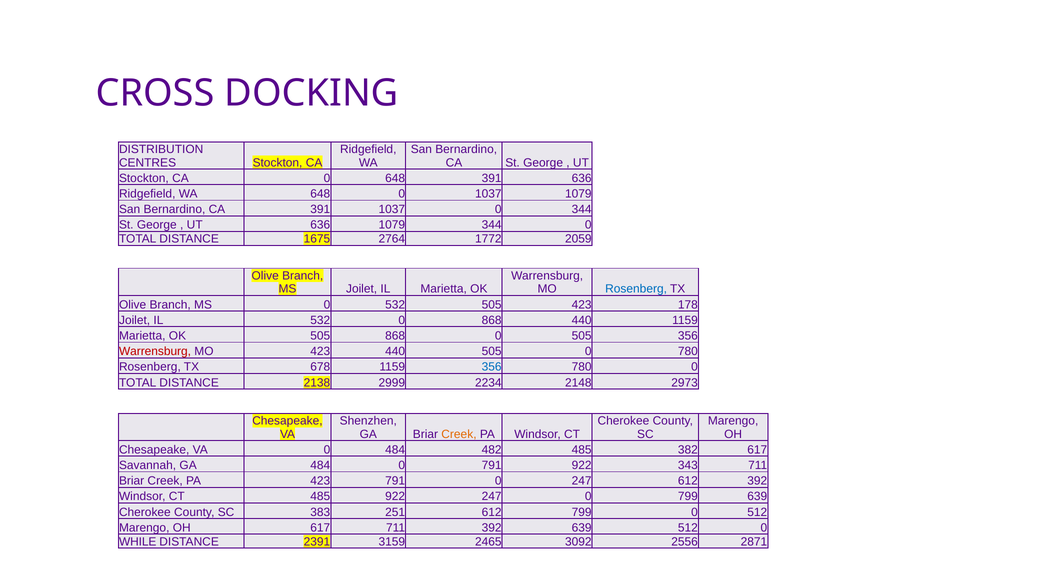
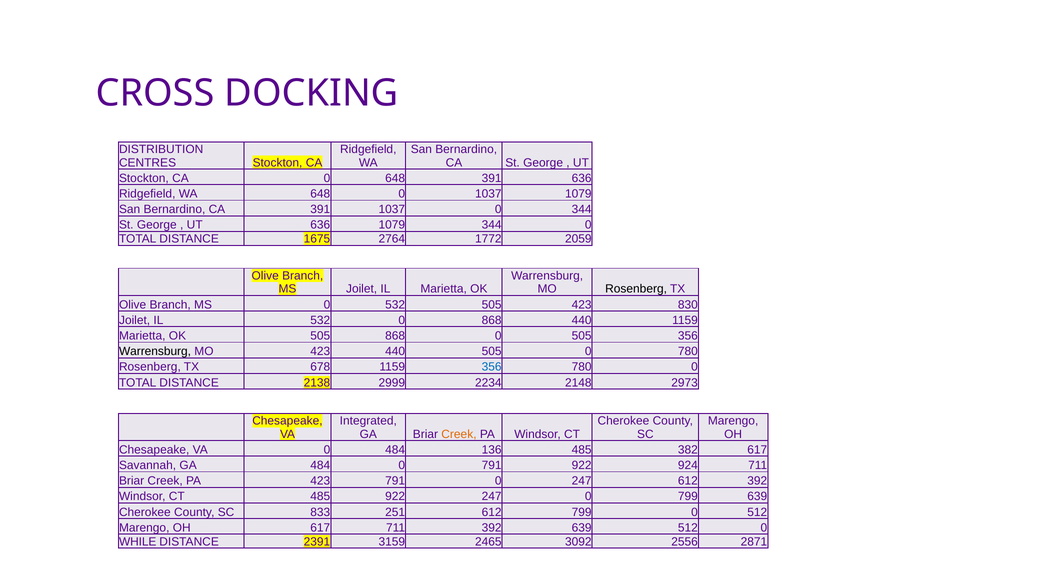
Rosenberg at (636, 289) colour: blue -> black
178: 178 -> 830
Warrensburg at (155, 352) colour: red -> black
Shenzhen: Shenzhen -> Integrated
482: 482 -> 136
343: 343 -> 924
383: 383 -> 833
